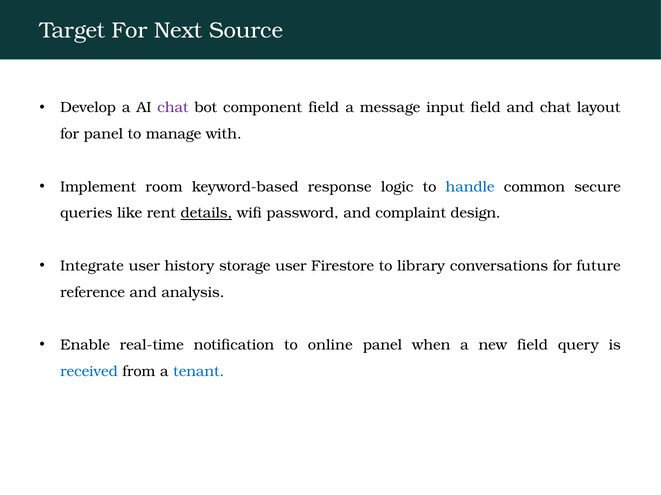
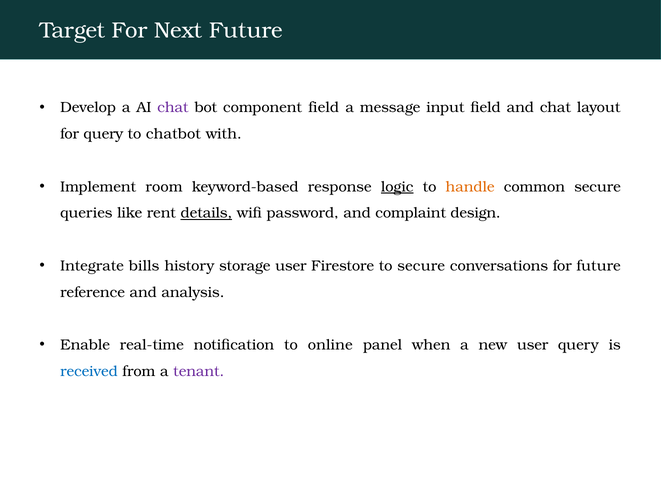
Next Source: Source -> Future
for panel: panel -> query
manage: manage -> chatbot
logic underline: none -> present
handle colour: blue -> orange
Integrate user: user -> bills
to library: library -> secure
new field: field -> user
tenant colour: blue -> purple
